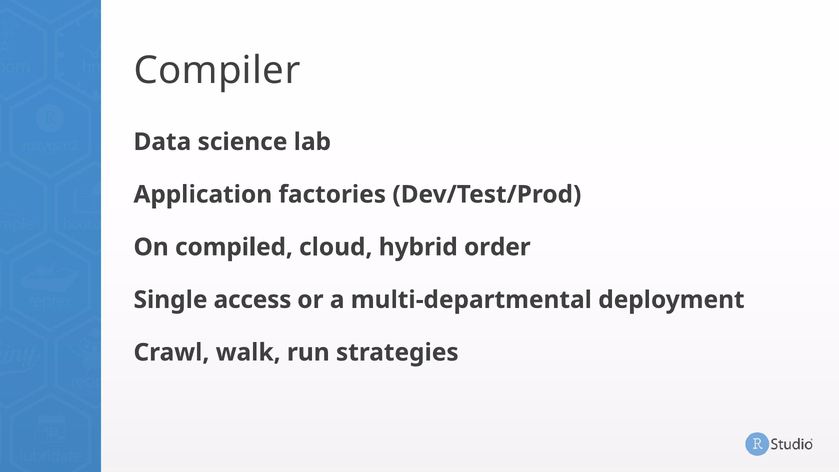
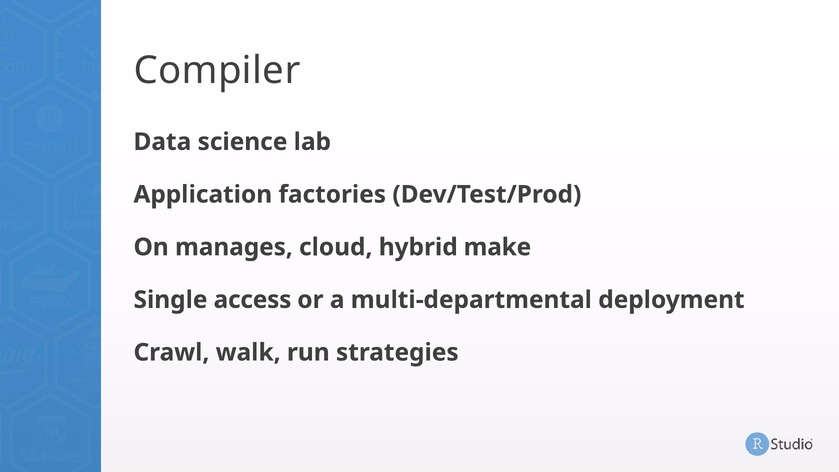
compiled: compiled -> manages
order: order -> make
